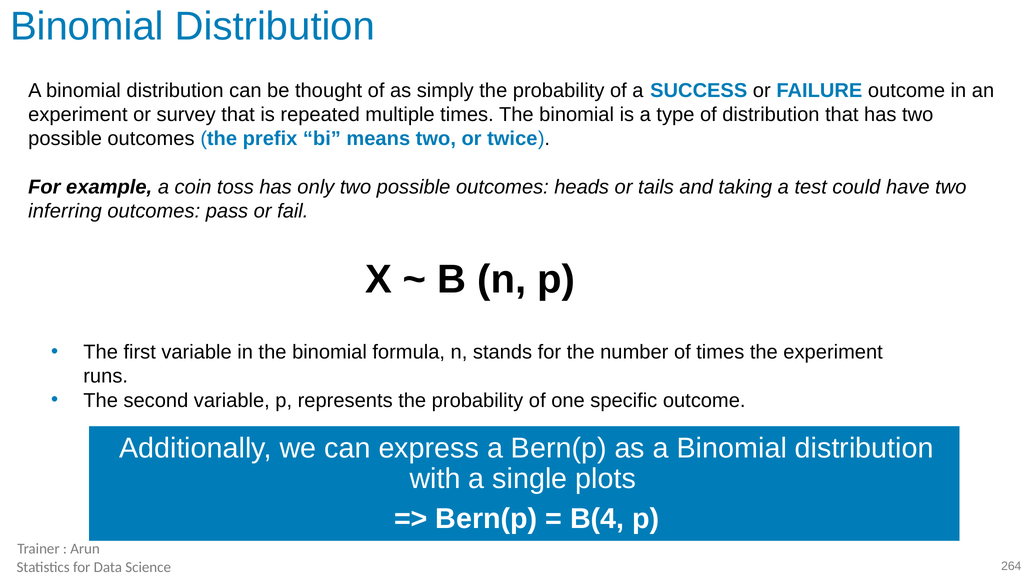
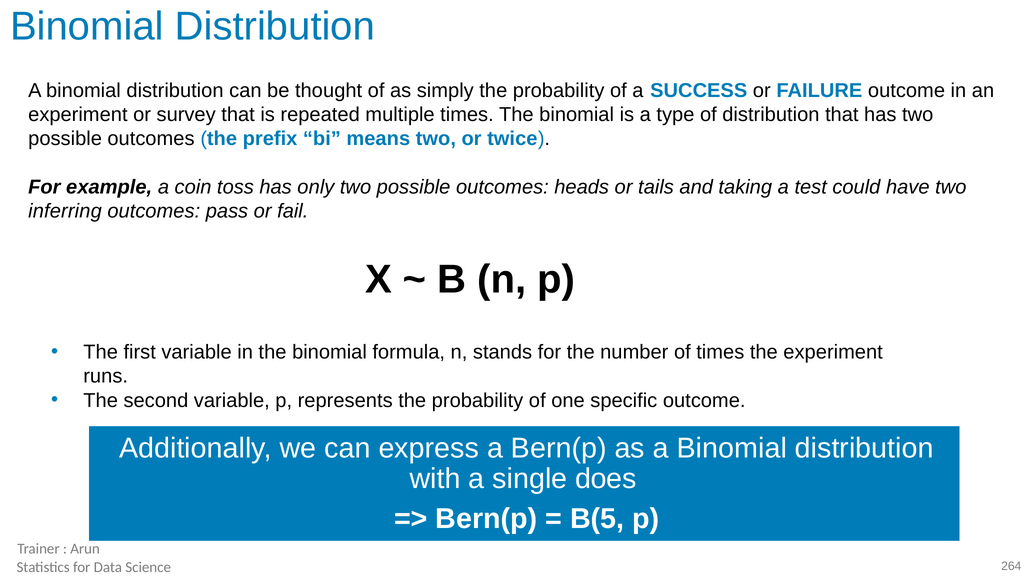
plots: plots -> does
B(4: B(4 -> B(5
